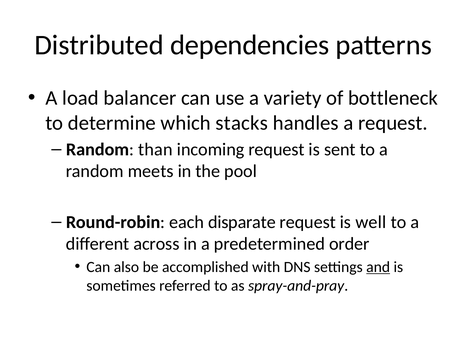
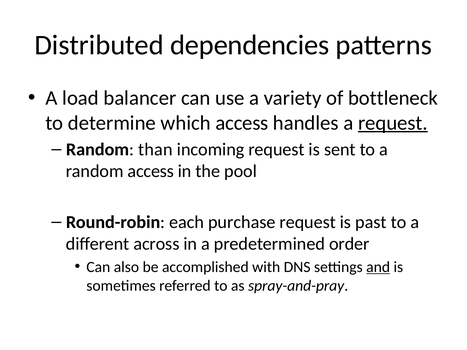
which stacks: stacks -> access
request at (393, 123) underline: none -> present
random meets: meets -> access
disparate: disparate -> purchase
well: well -> past
